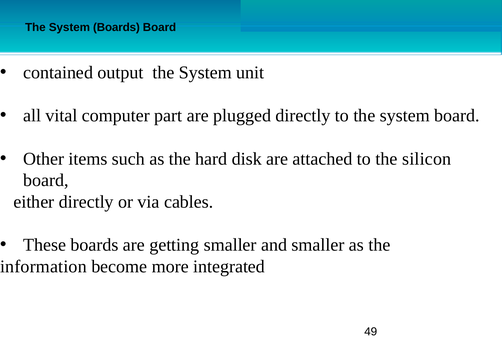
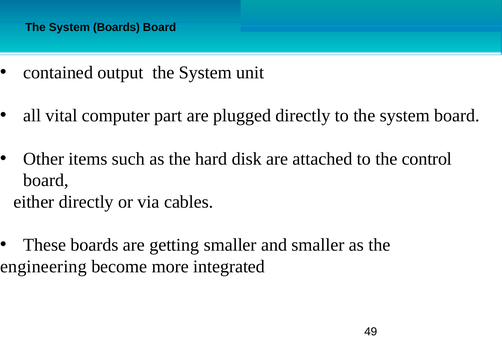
silicon: silicon -> control
information: information -> engineering
